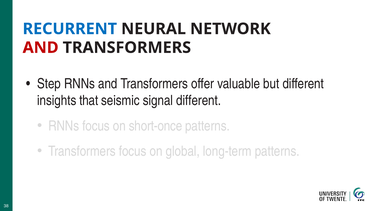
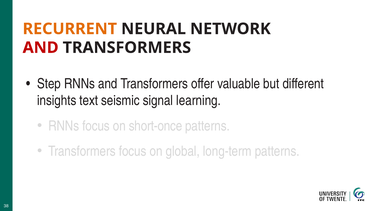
RECURRENT colour: blue -> orange
that: that -> text
signal different: different -> learning
